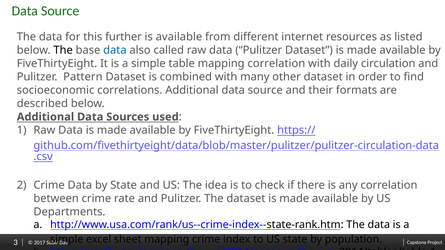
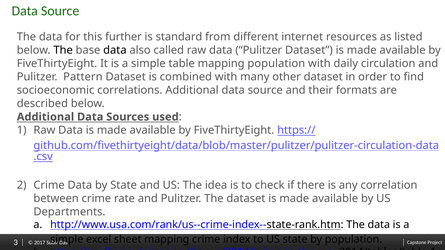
is available: available -> standard
data at (115, 50) colour: blue -> black
mapping correlation: correlation -> population
